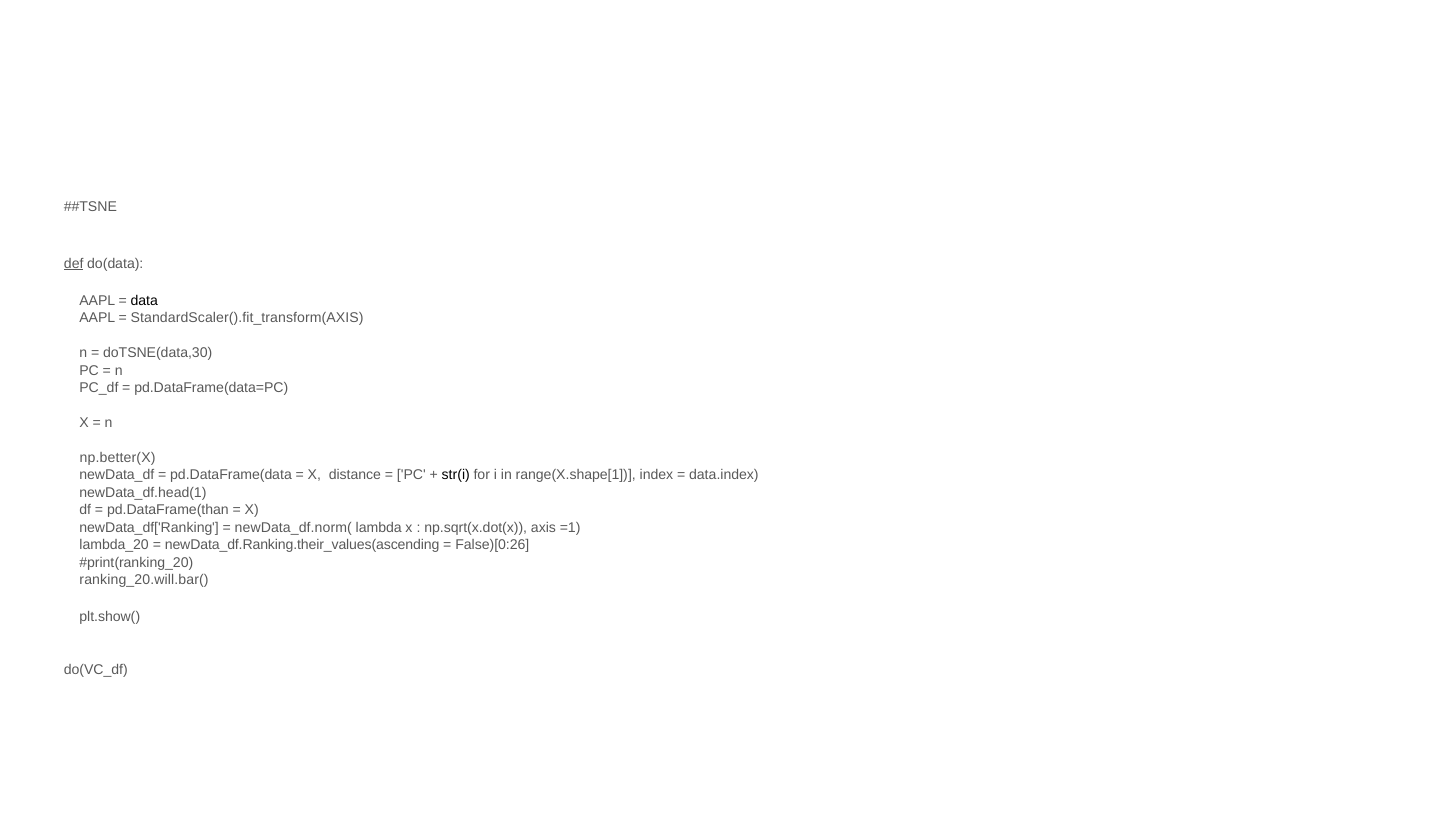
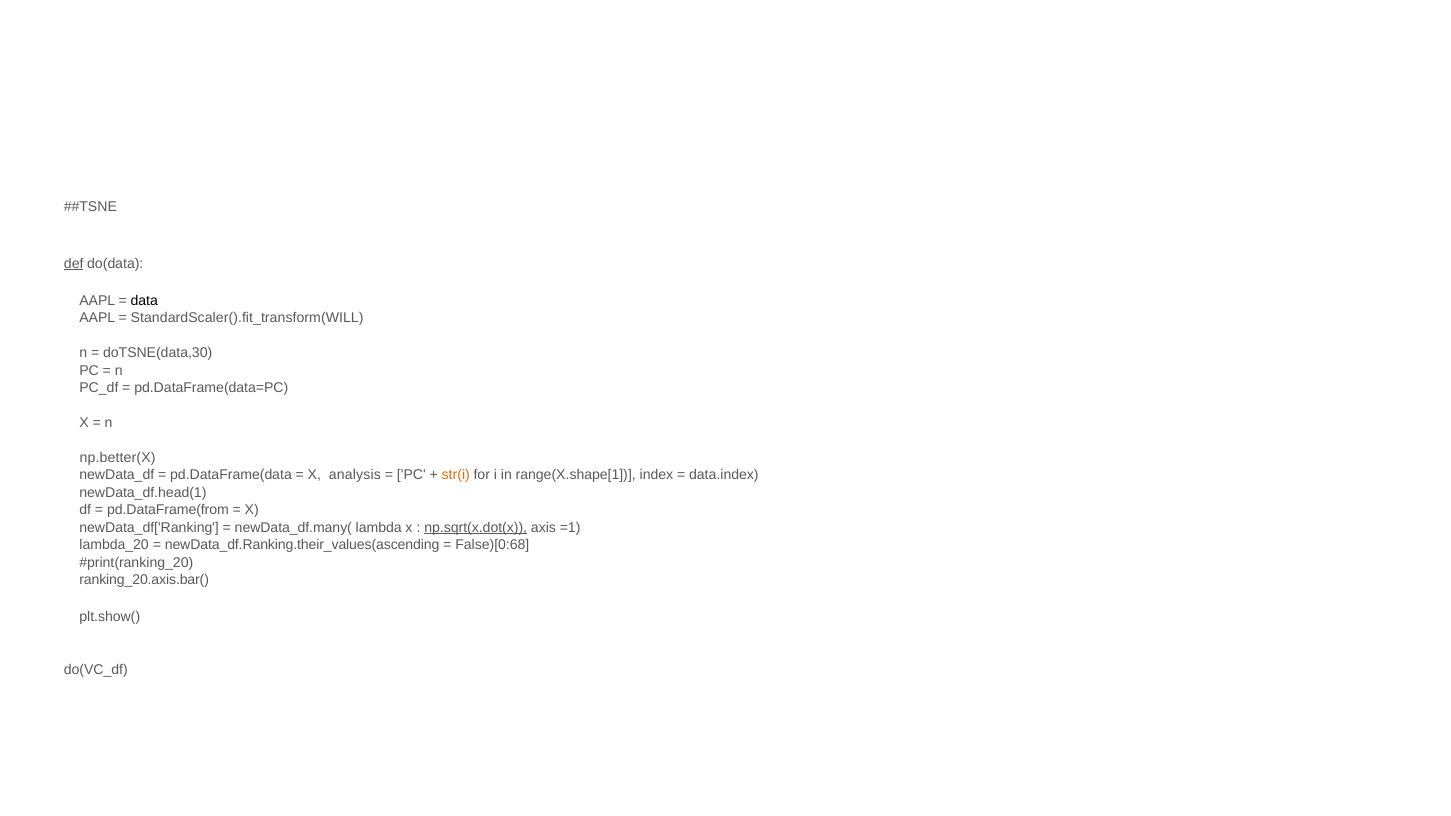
StandardScaler().fit_transform(AXIS: StandardScaler().fit_transform(AXIS -> StandardScaler().fit_transform(WILL
distance: distance -> analysis
str(i colour: black -> orange
pd.DataFrame(than: pd.DataFrame(than -> pd.DataFrame(from
newData_df.norm(: newData_df.norm( -> newData_df.many(
np.sqrt(x.dot(x underline: none -> present
False)[0:26: False)[0:26 -> False)[0:68
ranking_20.will.bar(: ranking_20.will.bar( -> ranking_20.axis.bar(
